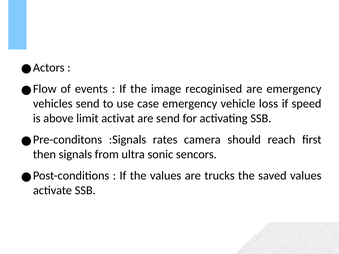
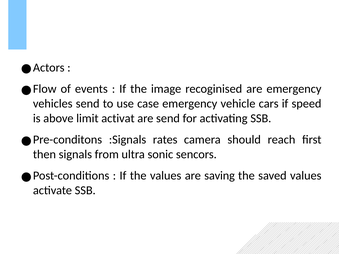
loss: loss -> cars
trucks: trucks -> saving
